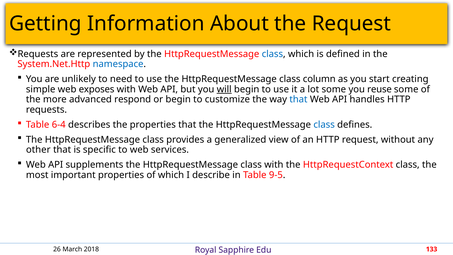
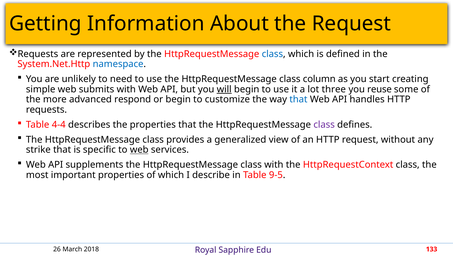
exposes: exposes -> submits
lot some: some -> three
6-4: 6-4 -> 4-4
class at (324, 125) colour: blue -> purple
other: other -> strike
web at (139, 150) underline: none -> present
